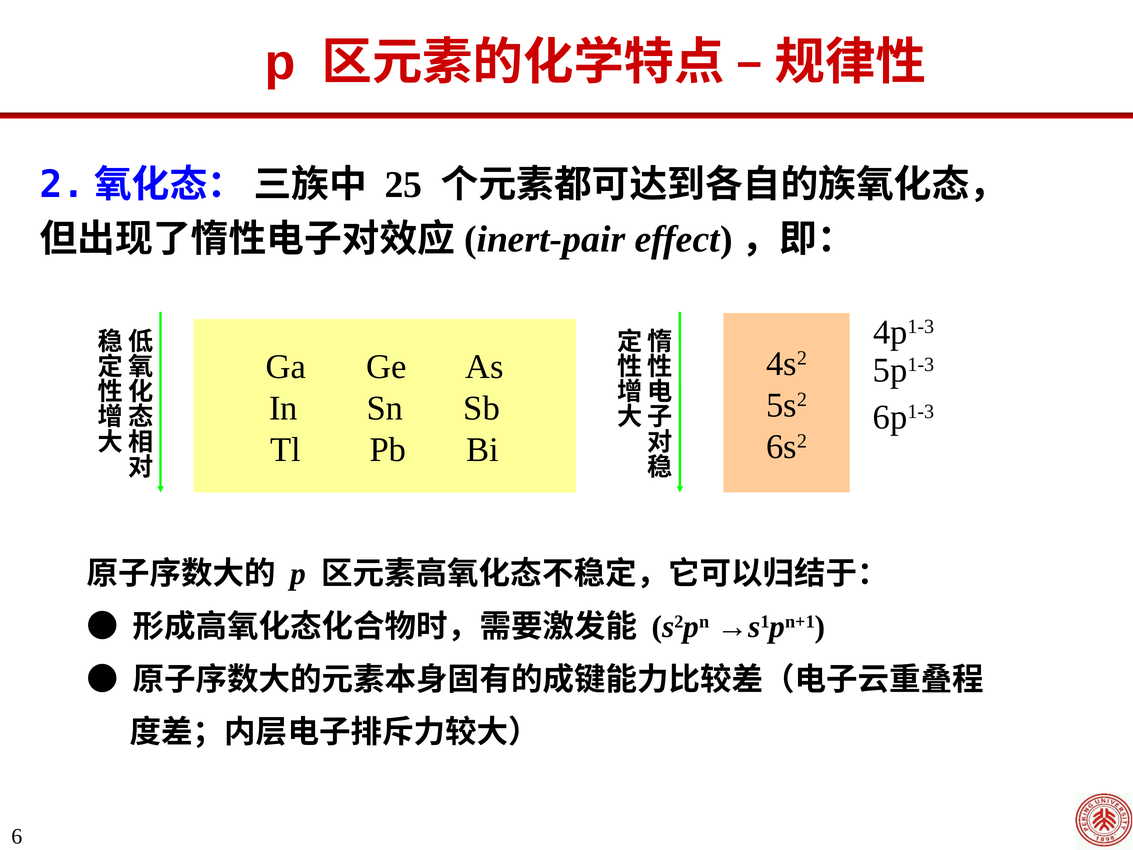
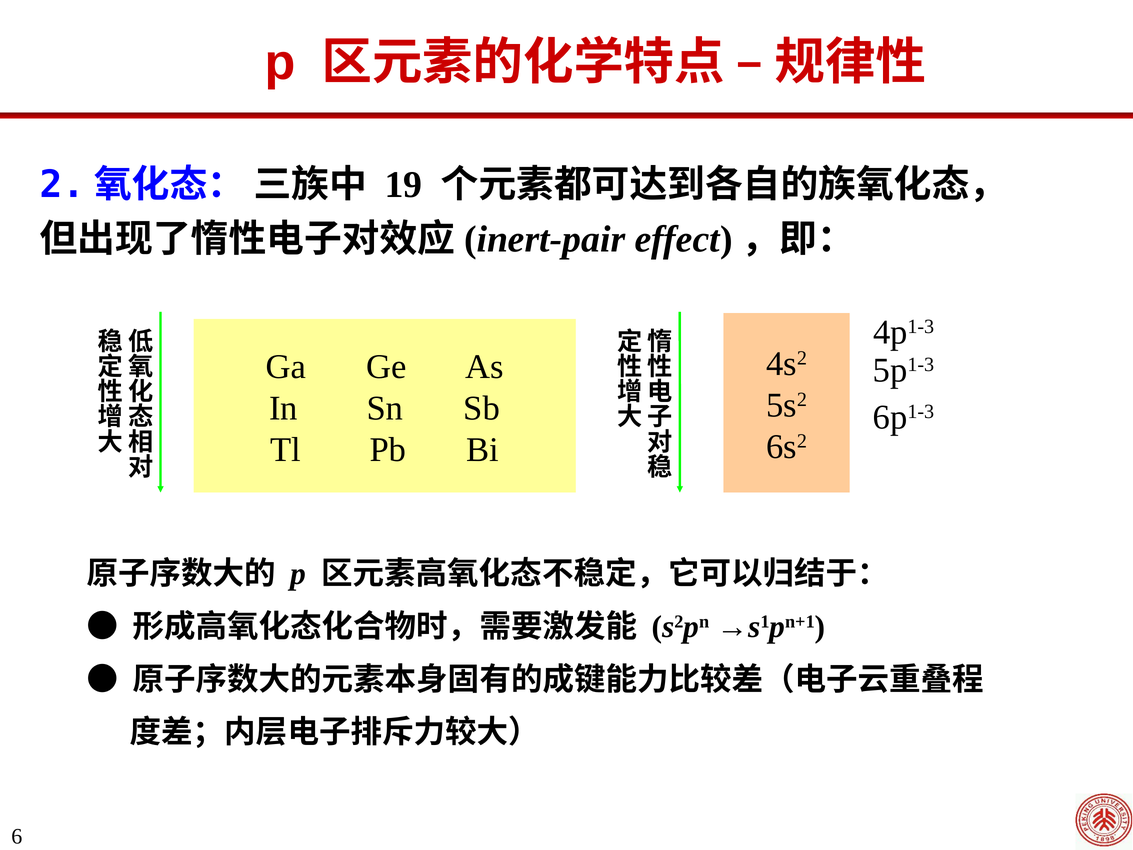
25: 25 -> 19
